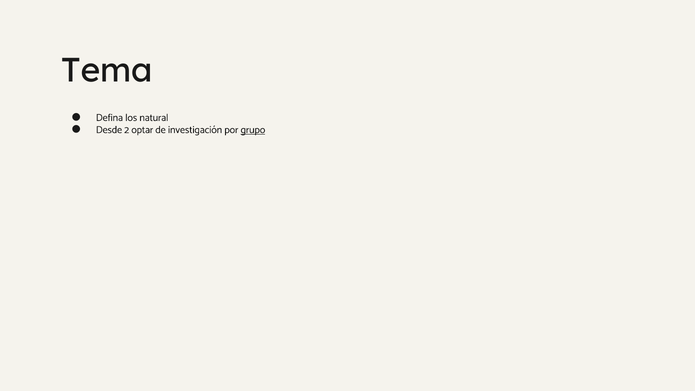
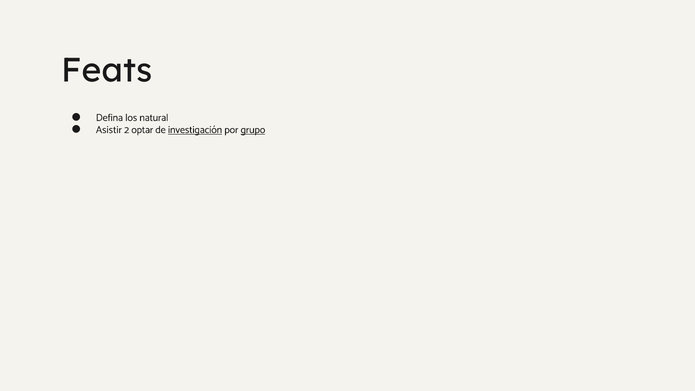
Tema: Tema -> Feats
Desde: Desde -> Asistir
investigación underline: none -> present
